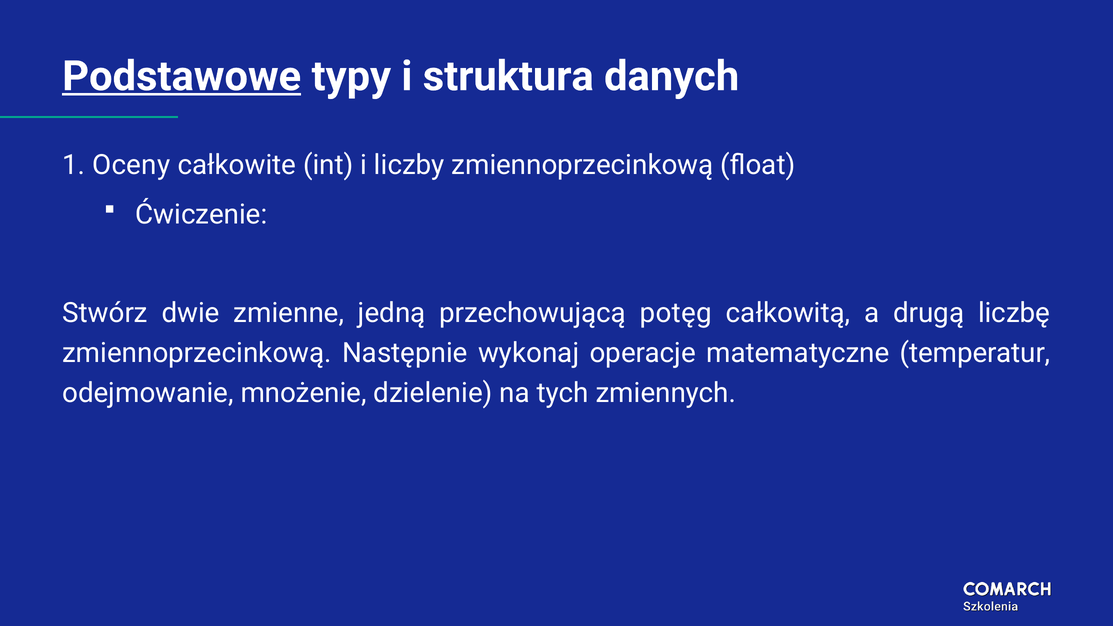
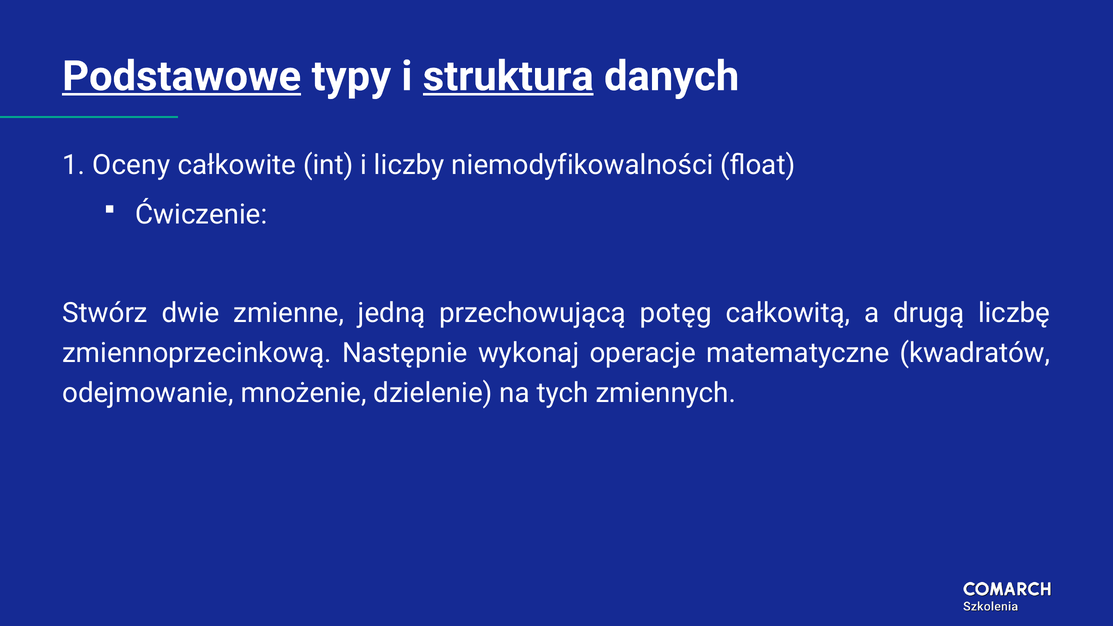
struktura underline: none -> present
liczby zmiennoprzecinkową: zmiennoprzecinkową -> niemodyfikowalności
temperatur: temperatur -> kwadratów
